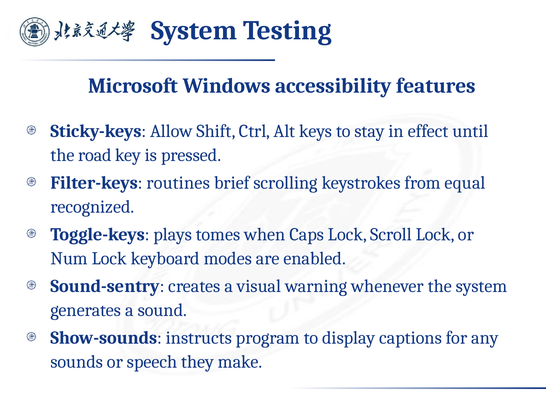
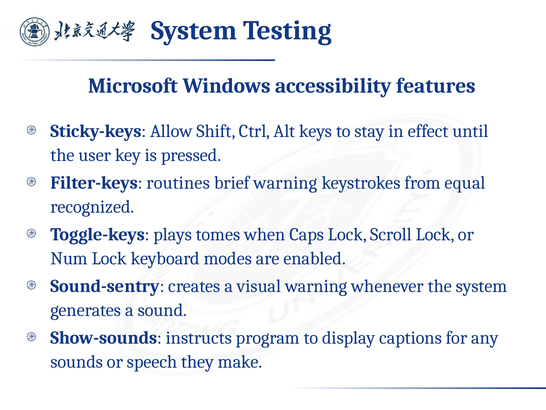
road: road -> user
brief scrolling: scrolling -> warning
